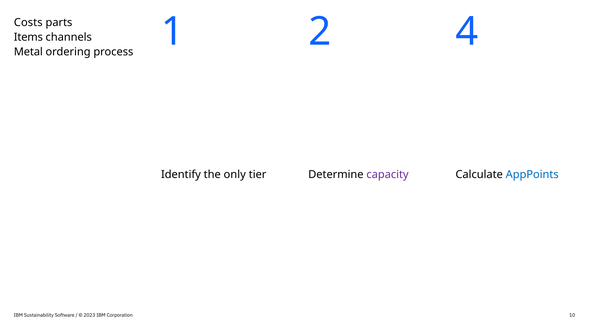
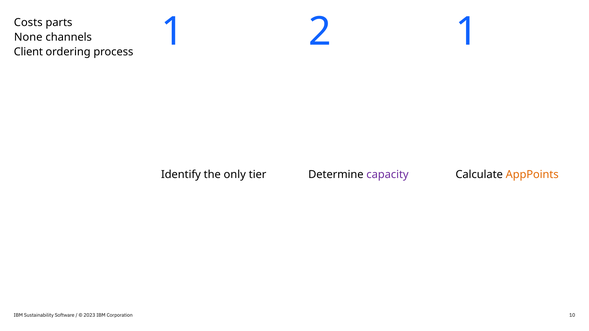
2 4: 4 -> 1
Items: Items -> None
Metal: Metal -> Client
AppPoints colour: blue -> orange
